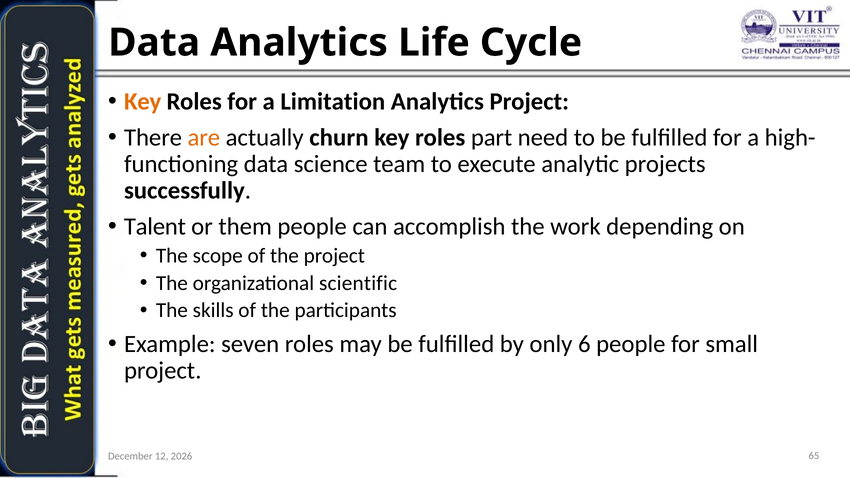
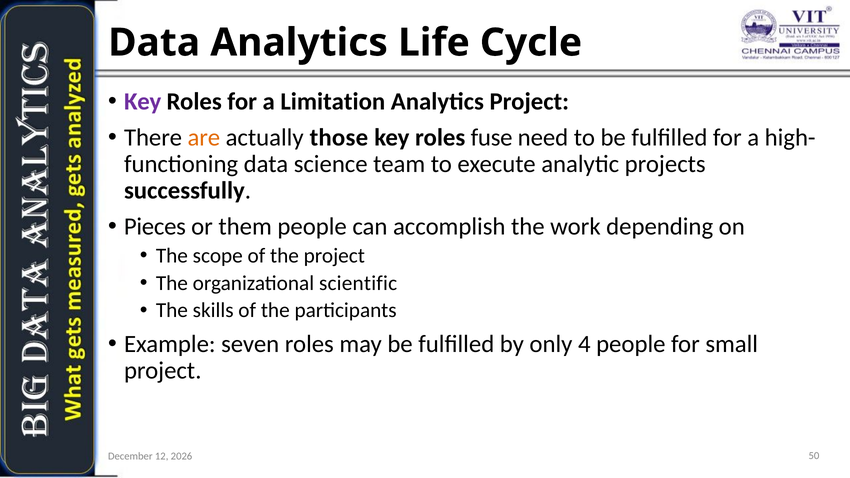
Key at (143, 102) colour: orange -> purple
churn: churn -> those
part: part -> fuse
Talent: Talent -> Pieces
6: 6 -> 4
65: 65 -> 50
